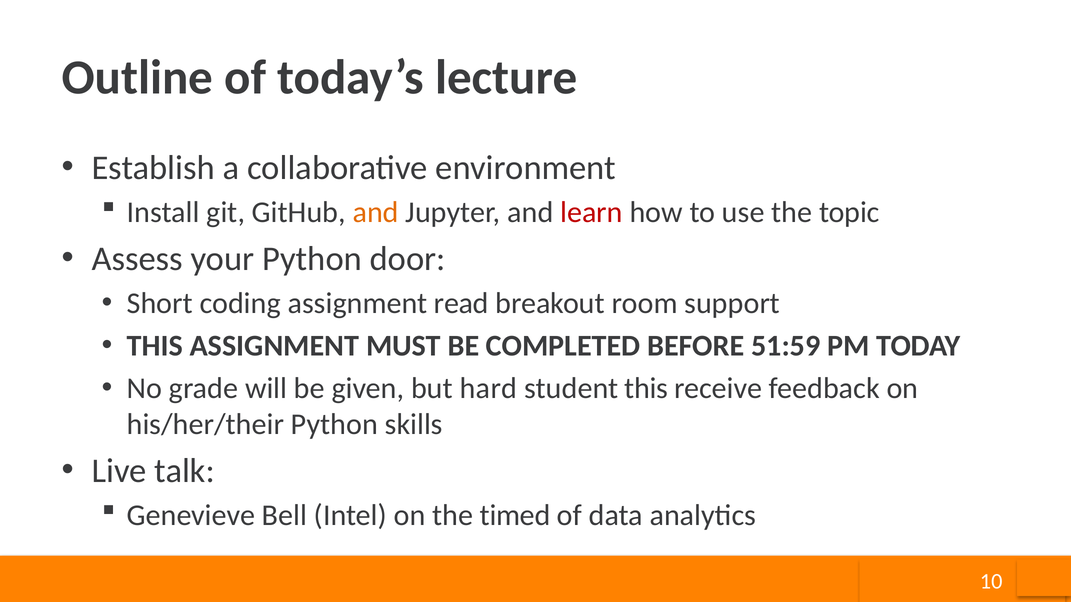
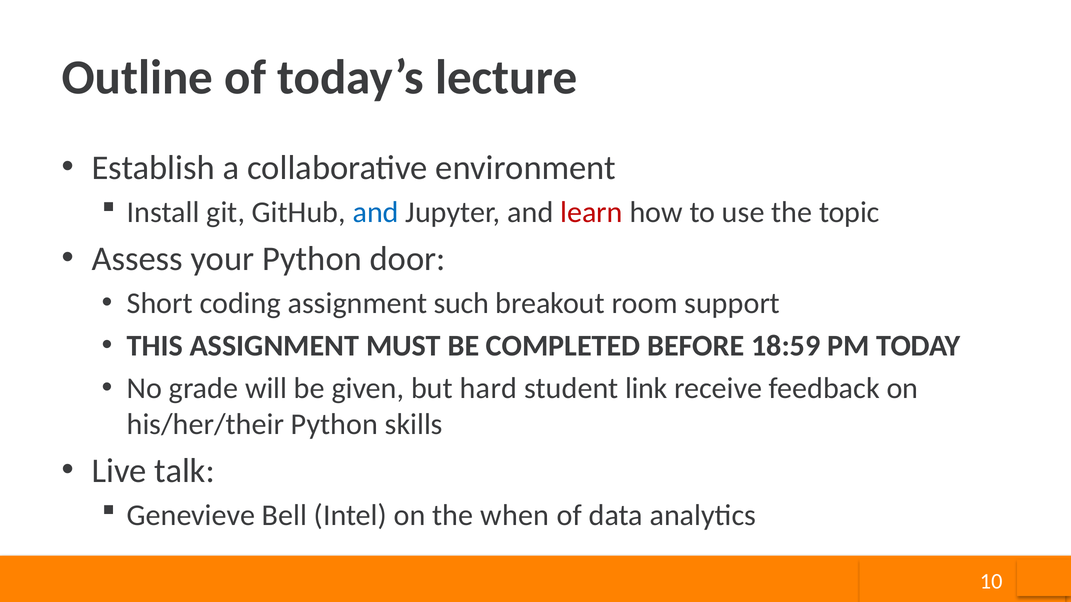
and at (376, 213) colour: orange -> blue
read: read -> such
51:59: 51:59 -> 18:59
student this: this -> link
timed: timed -> when
